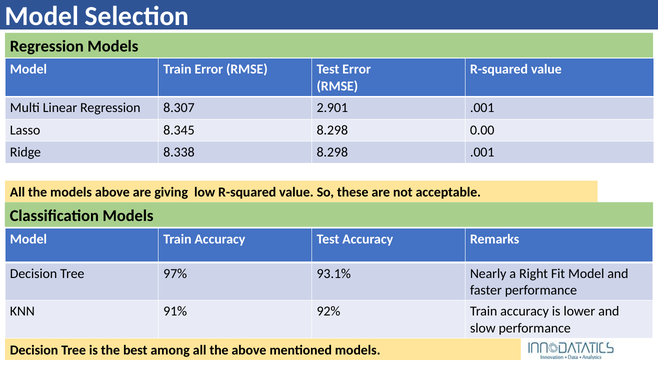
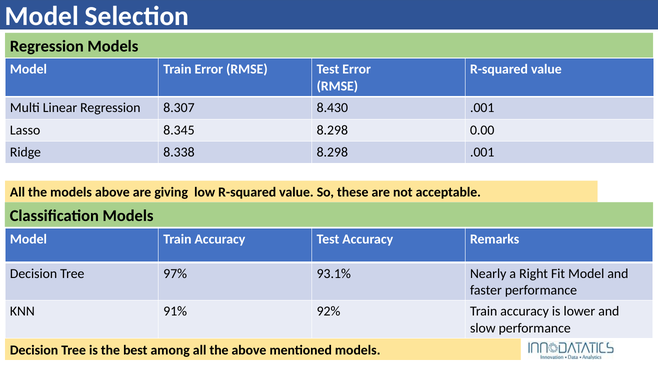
2.901: 2.901 -> 8.430
